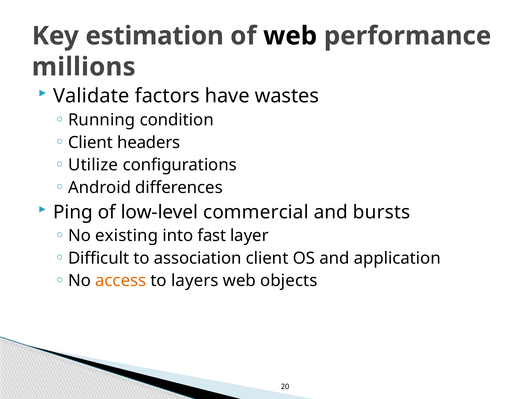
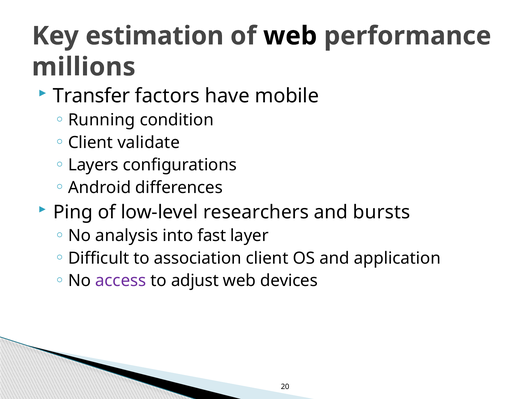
Validate: Validate -> Transfer
wastes: wastes -> mobile
headers: headers -> validate
Utilize: Utilize -> Layers
commercial: commercial -> researchers
existing: existing -> analysis
access colour: orange -> purple
layers: layers -> adjust
objects: objects -> devices
